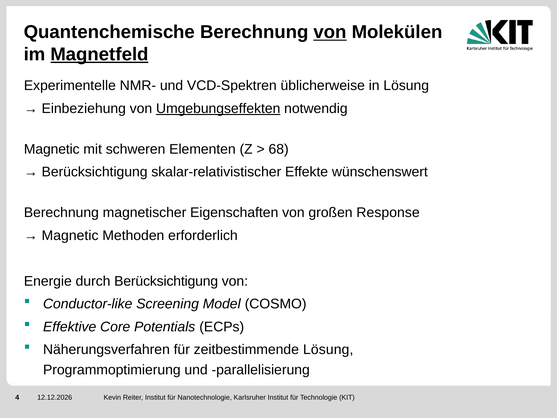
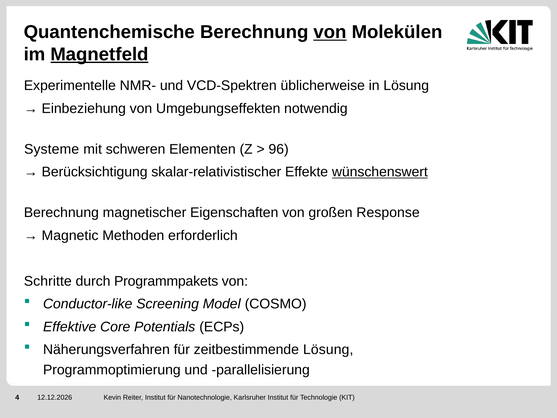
Umgebungseffekten underline: present -> none
Magnetic at (52, 149): Magnetic -> Systeme
68: 68 -> 96
wünschenswert underline: none -> present
Energie: Energie -> Schritte
durch Berücksichtigung: Berücksichtigung -> Programmpakets
